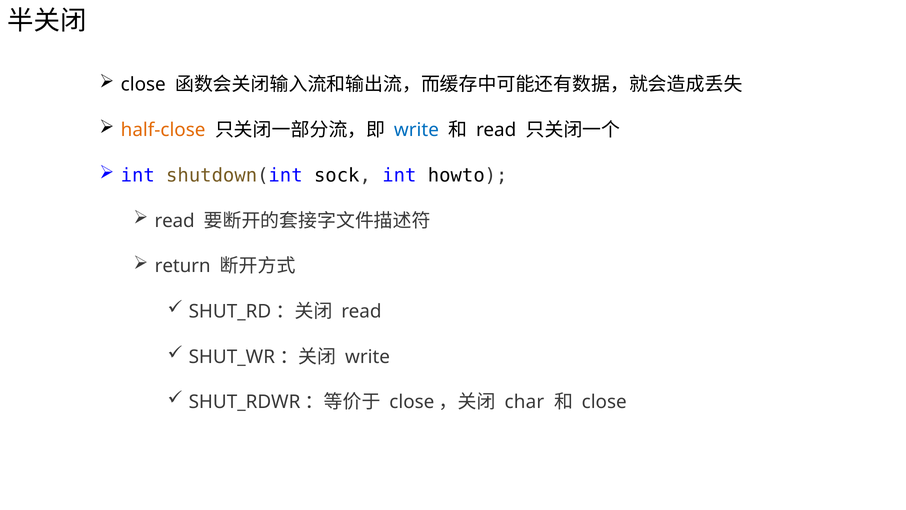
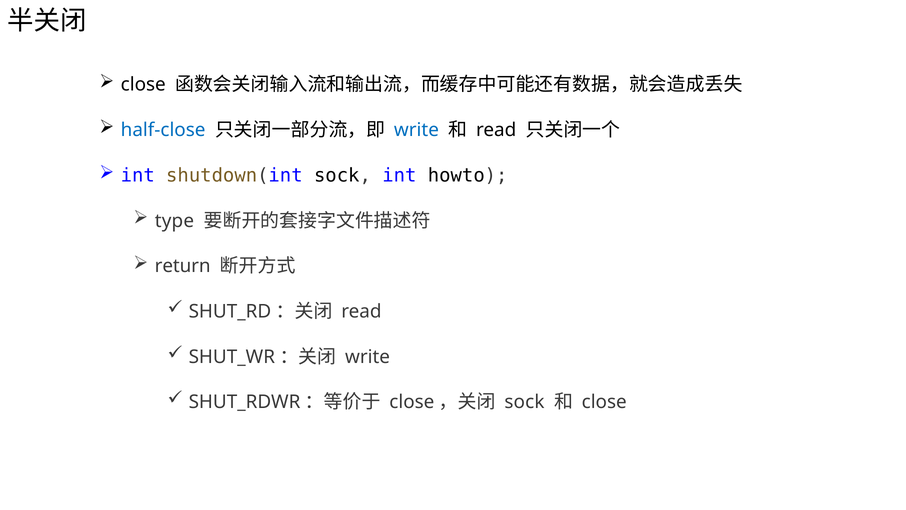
half-close colour: orange -> blue
read at (175, 221): read -> type
char at (524, 402): char -> sock
